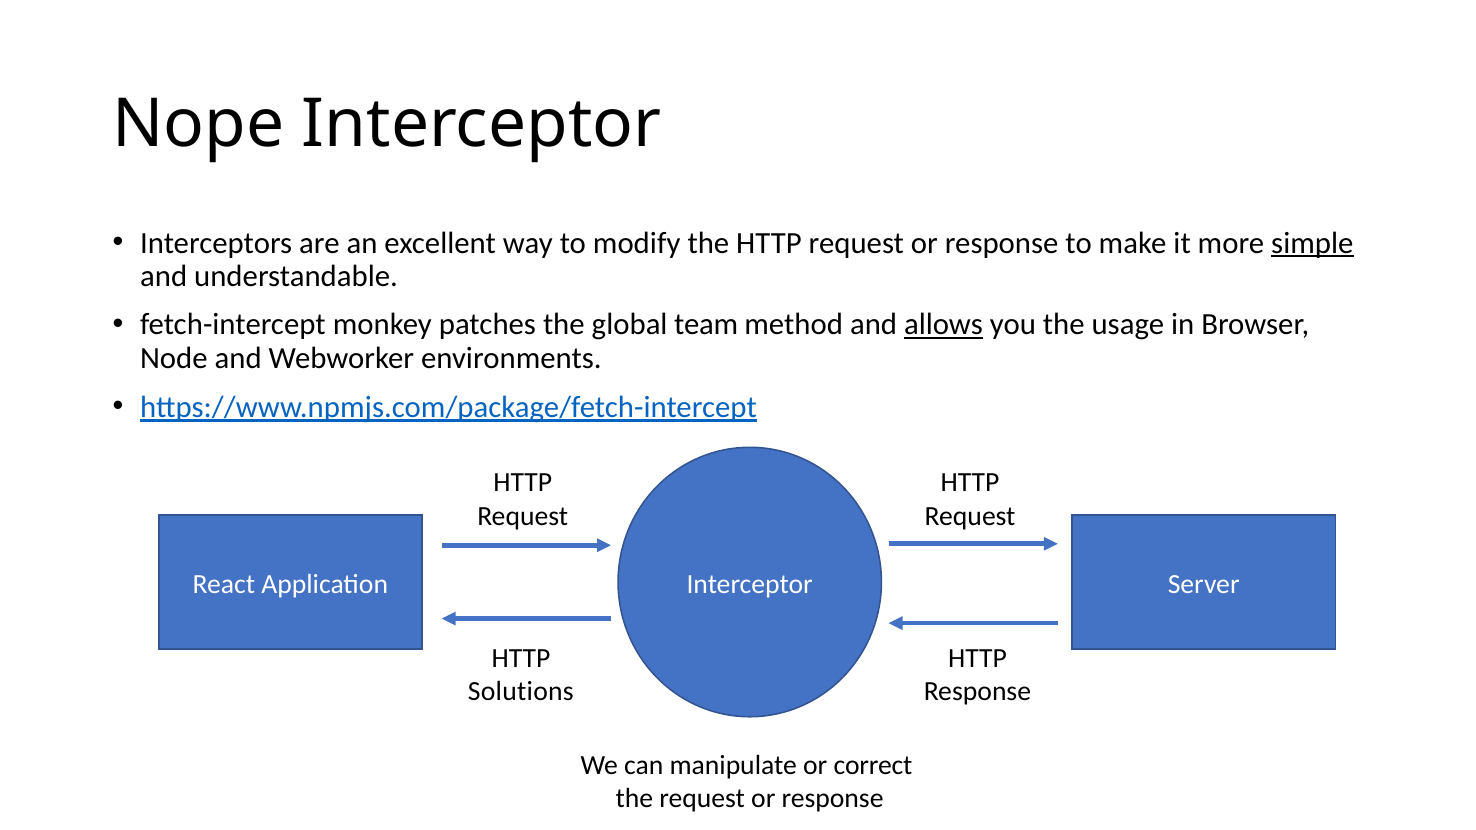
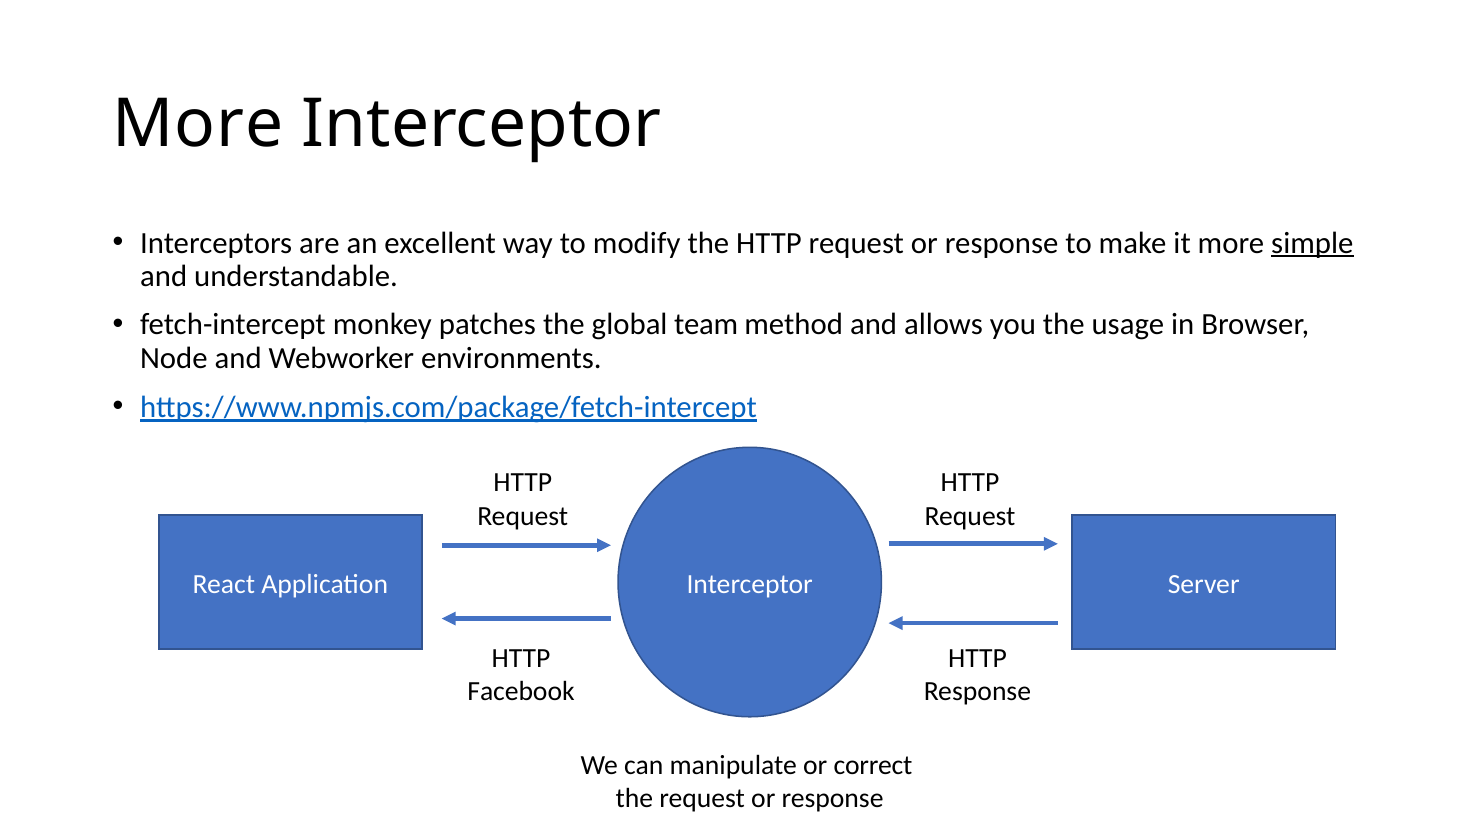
Nope at (198, 124): Nope -> More
allows underline: present -> none
Solutions: Solutions -> Facebook
